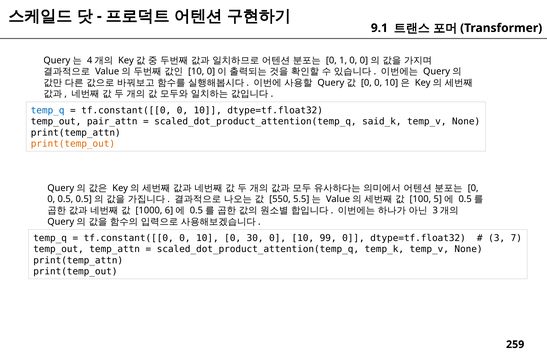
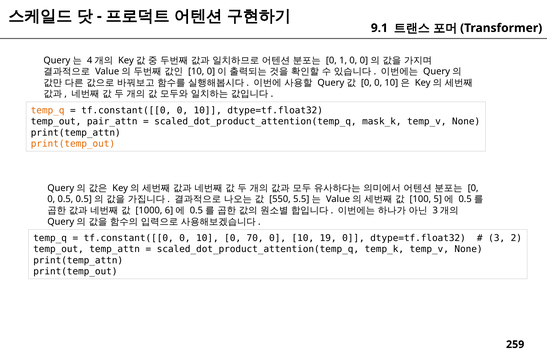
temp_q at (48, 110) colour: blue -> orange
said_k: said_k -> mask_k
30: 30 -> 70
99: 99 -> 19
7: 7 -> 2
